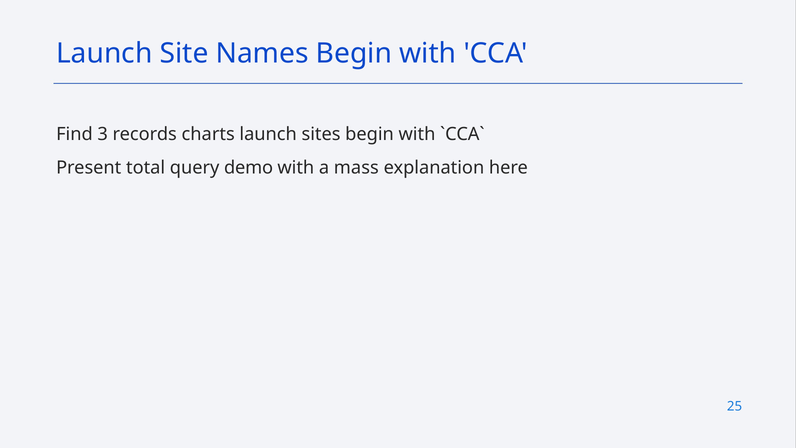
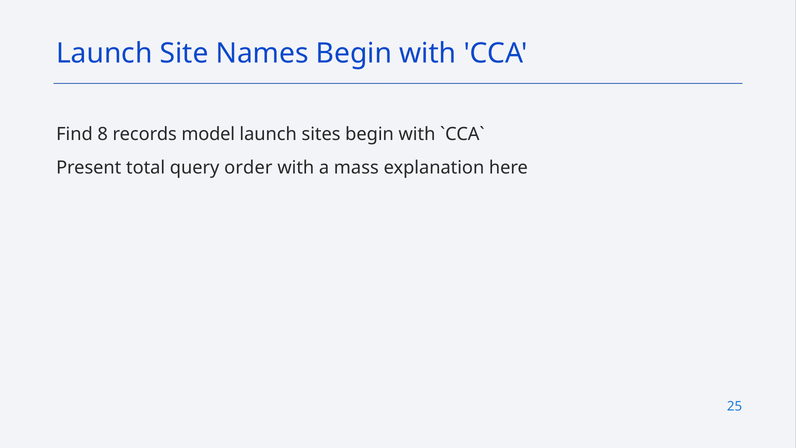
3: 3 -> 8
charts: charts -> model
demo: demo -> order
